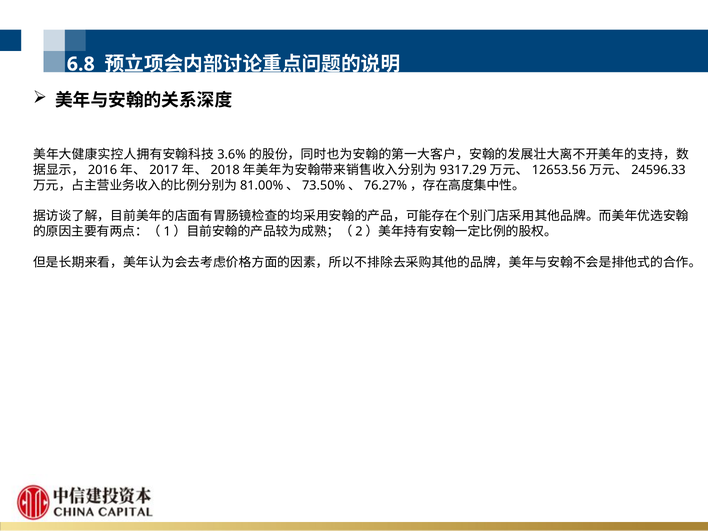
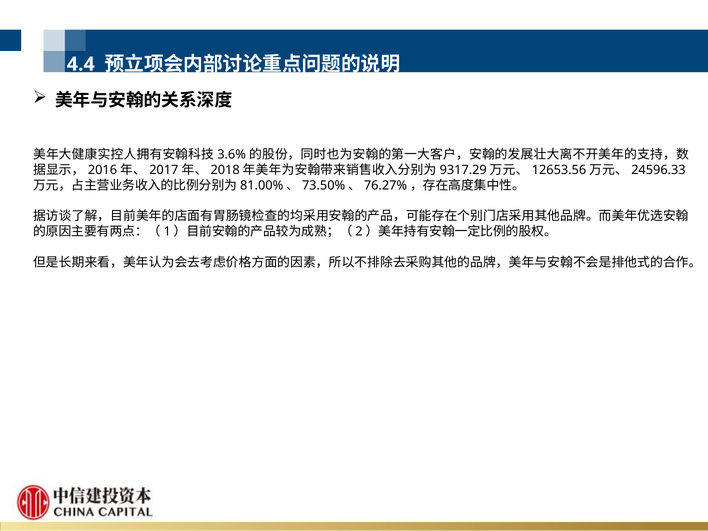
6.8: 6.8 -> 4.4
